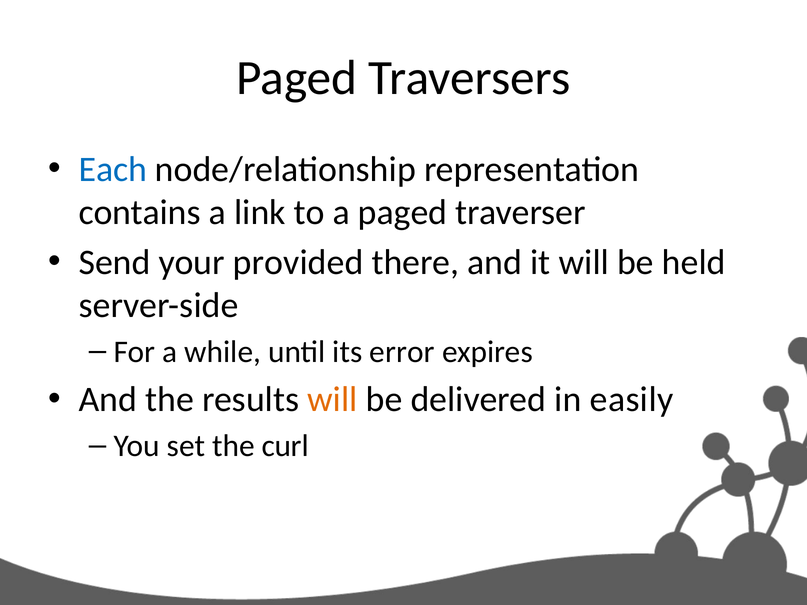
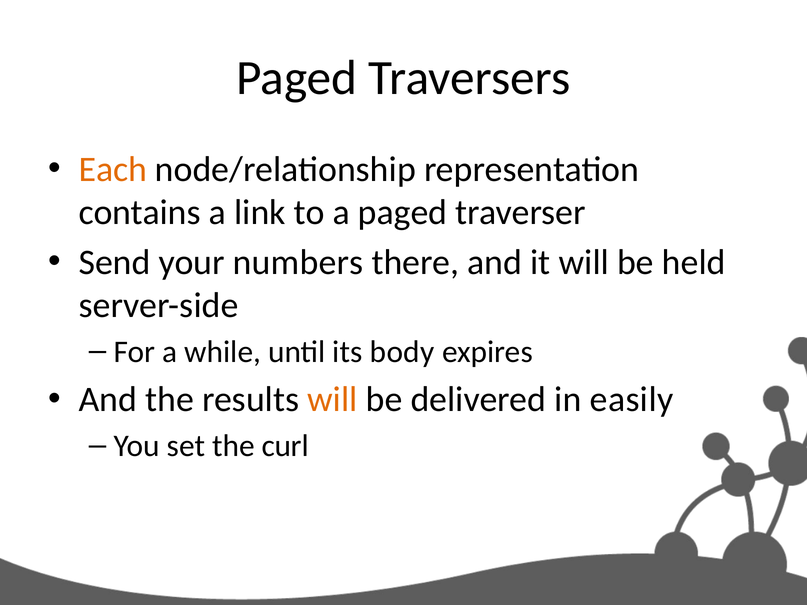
Each colour: blue -> orange
provided: provided -> numbers
error: error -> body
